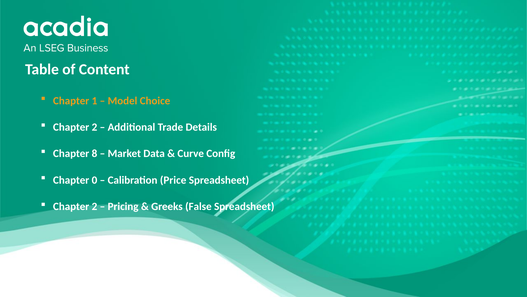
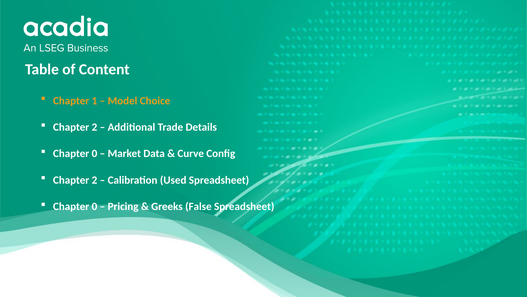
8 at (94, 153): 8 -> 0
0 at (94, 180): 0 -> 2
Price: Price -> Used
2 at (94, 206): 2 -> 0
